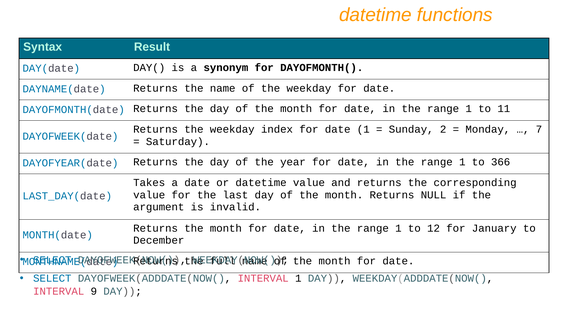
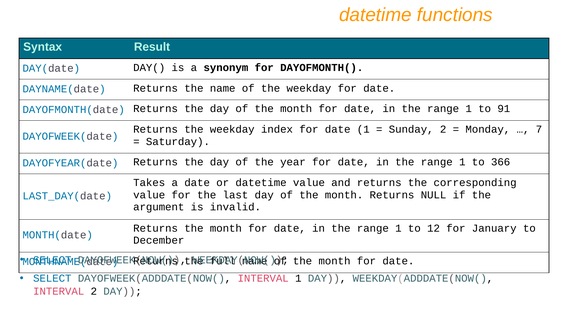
11: 11 -> 91
INTERVAL 9: 9 -> 2
